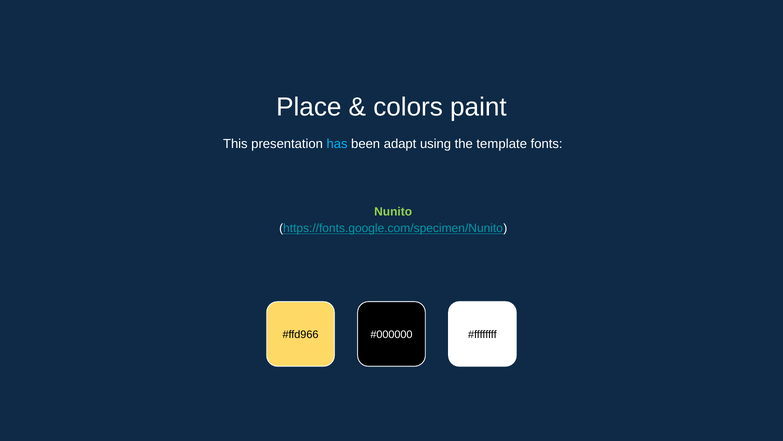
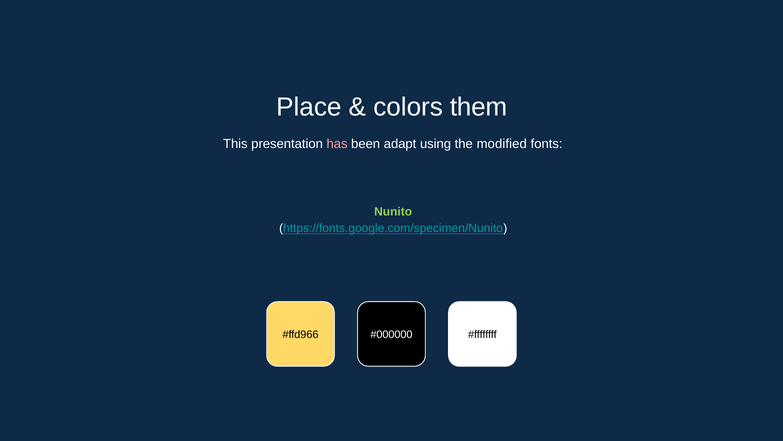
paint: paint -> them
has colour: light blue -> pink
template: template -> modified
